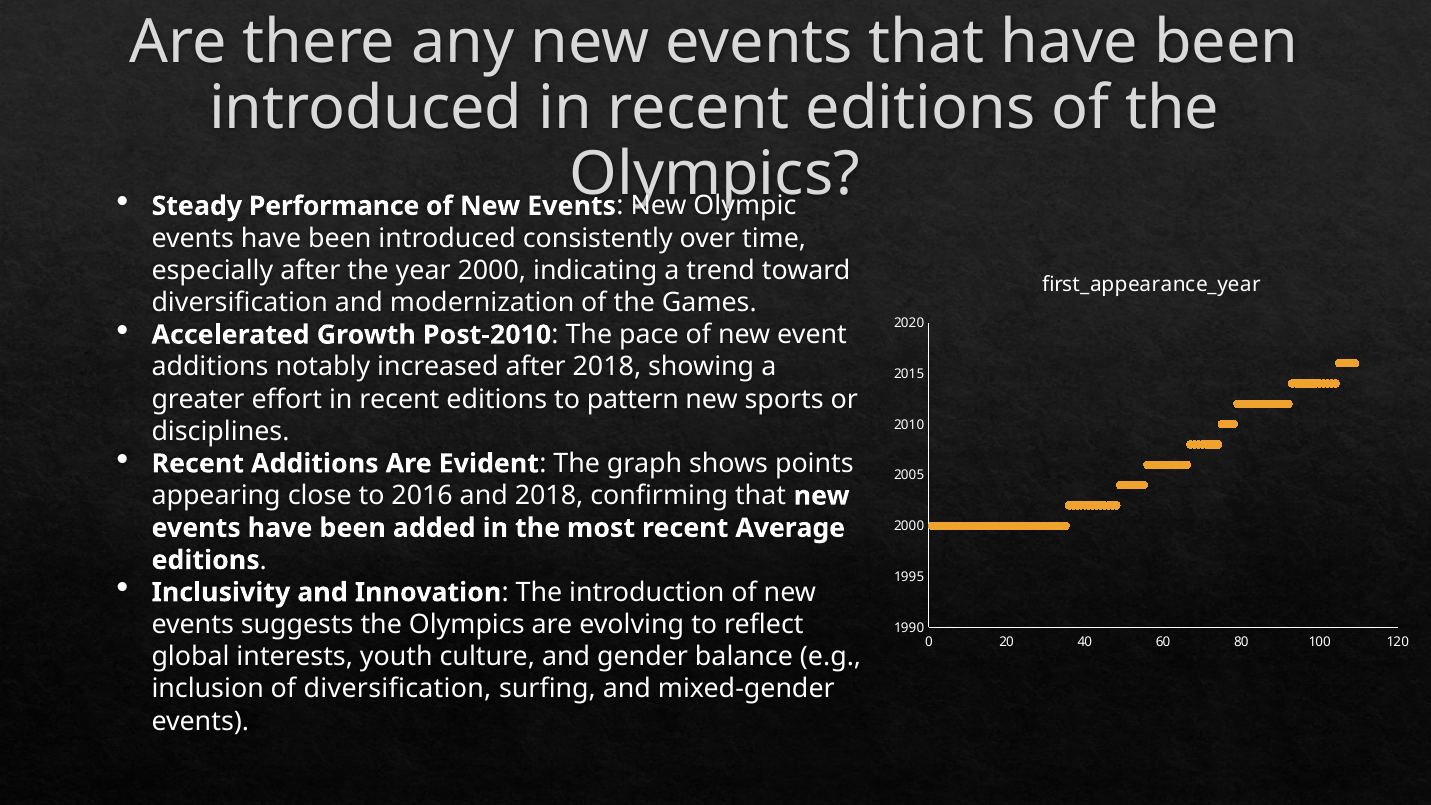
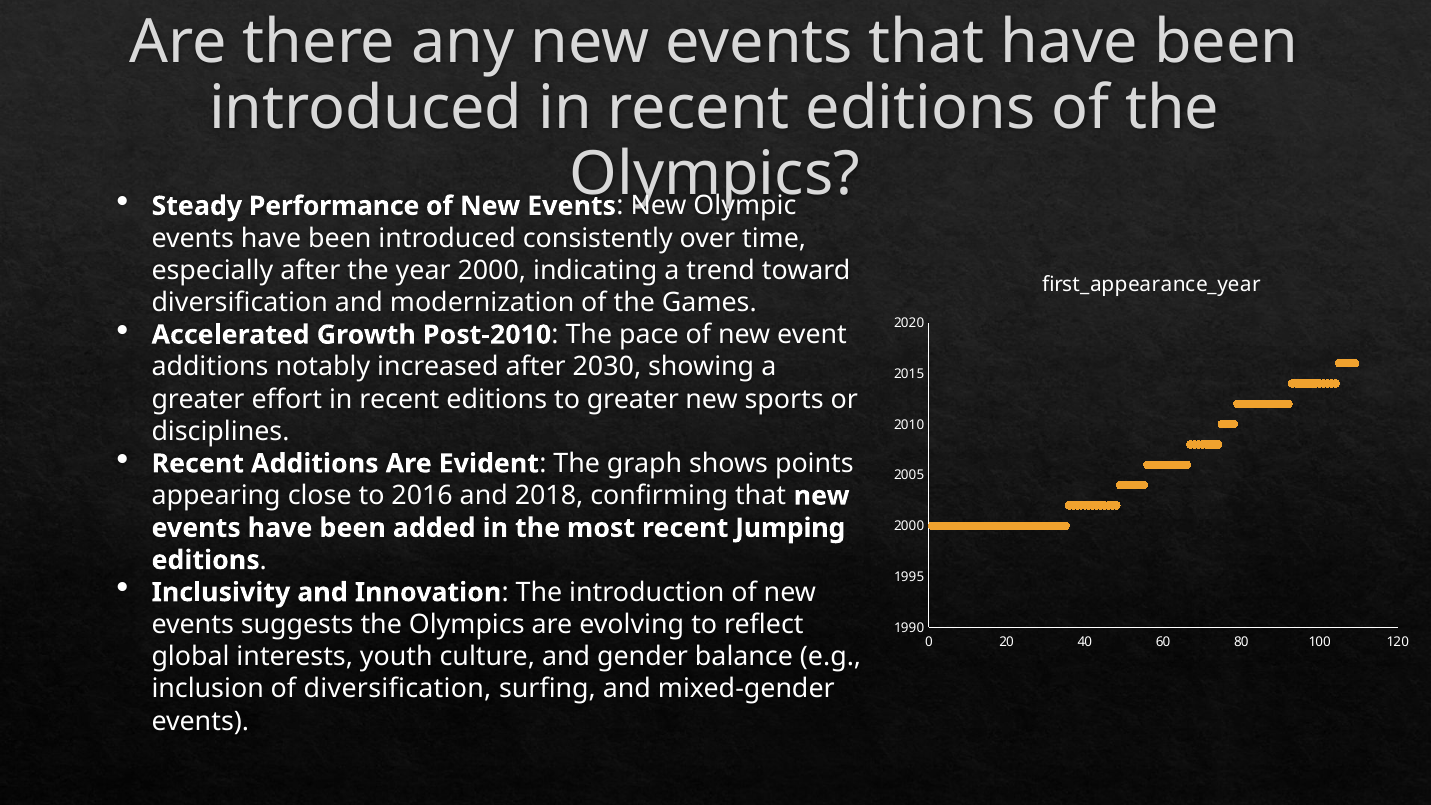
after 2018: 2018 -> 2030
to pattern: pattern -> greater
Average: Average -> Jumping
